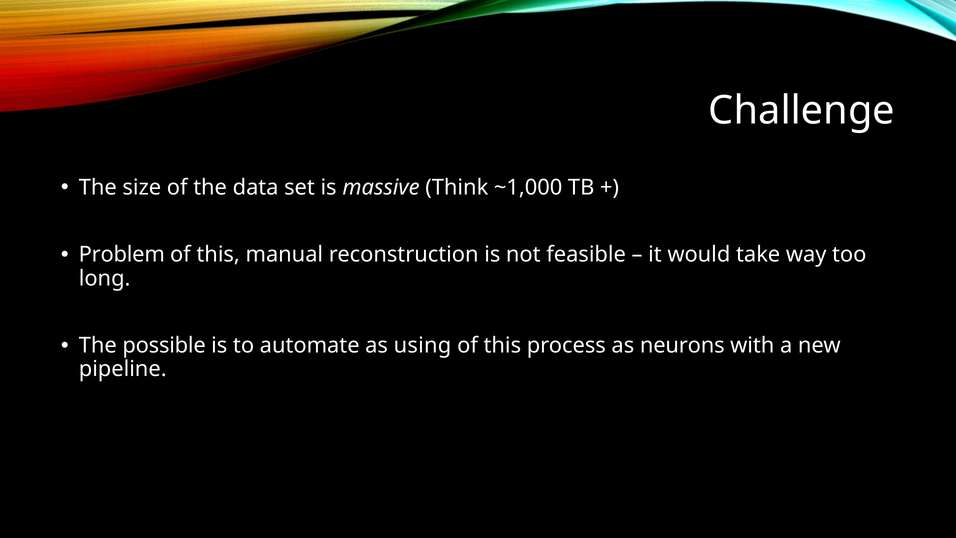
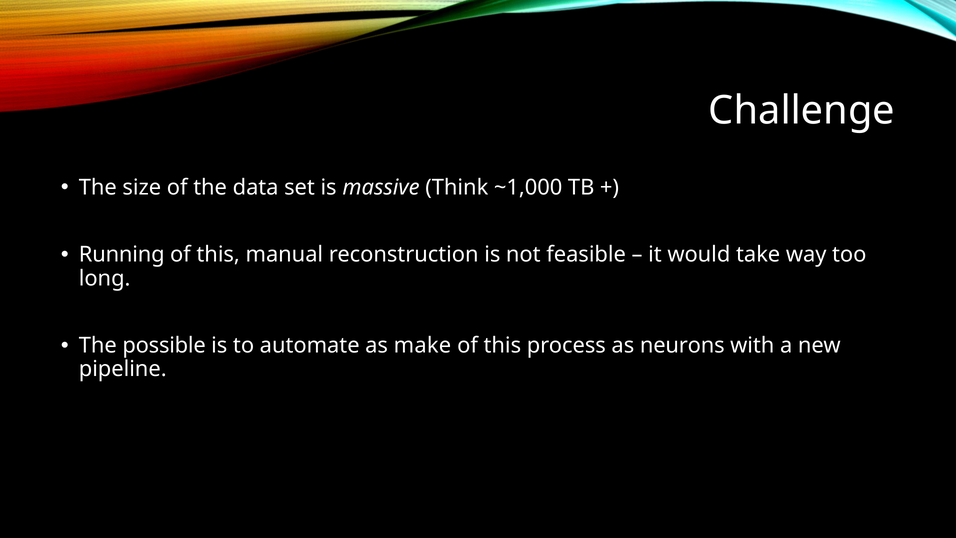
Problem: Problem -> Running
using: using -> make
